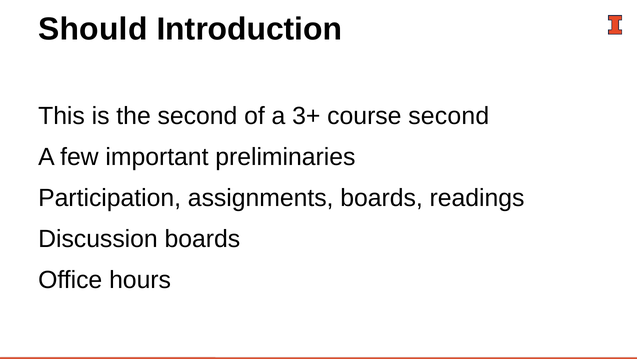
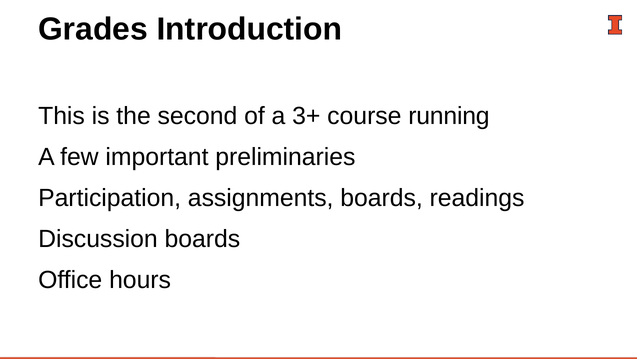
Should: Should -> Grades
course second: second -> running
